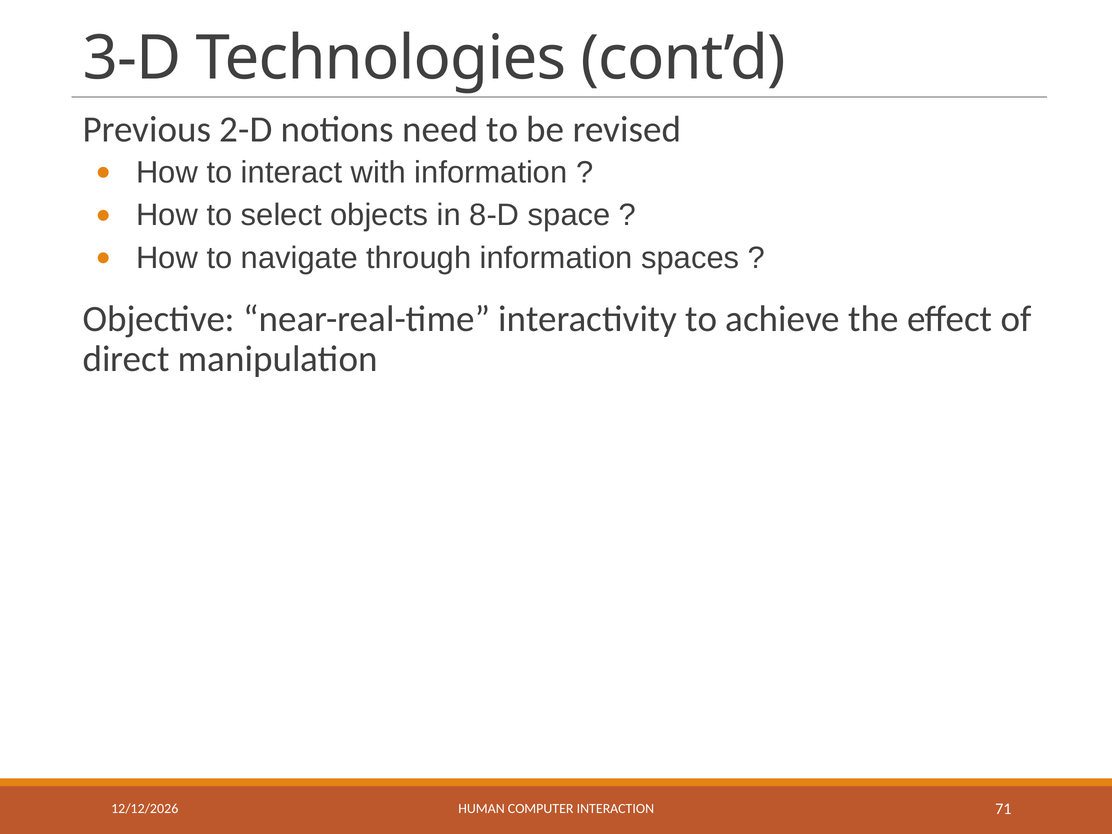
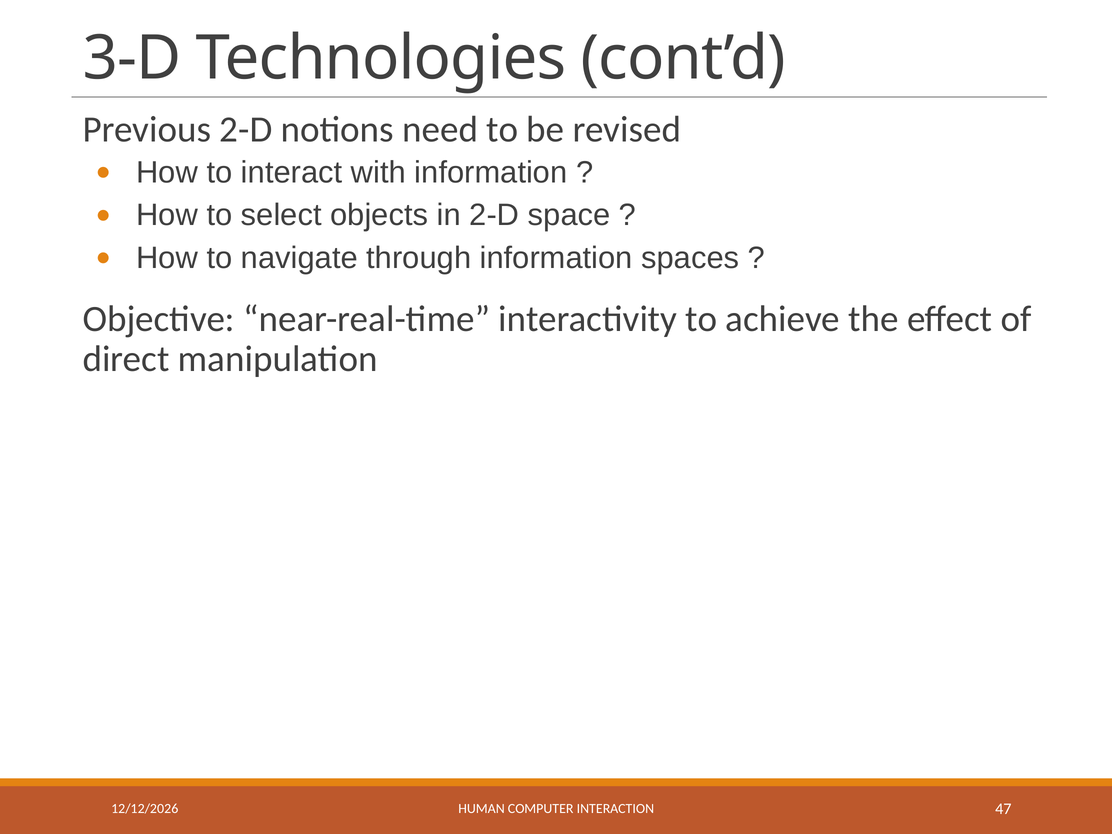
in 8-D: 8-D -> 2-D
71: 71 -> 47
